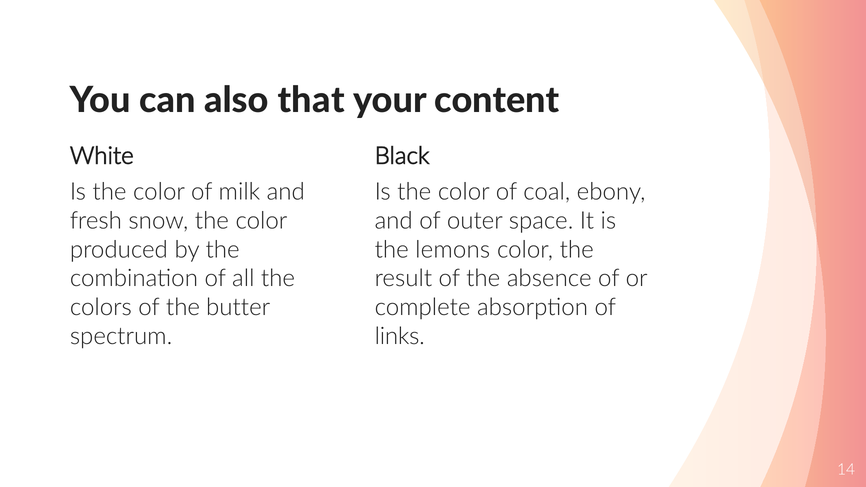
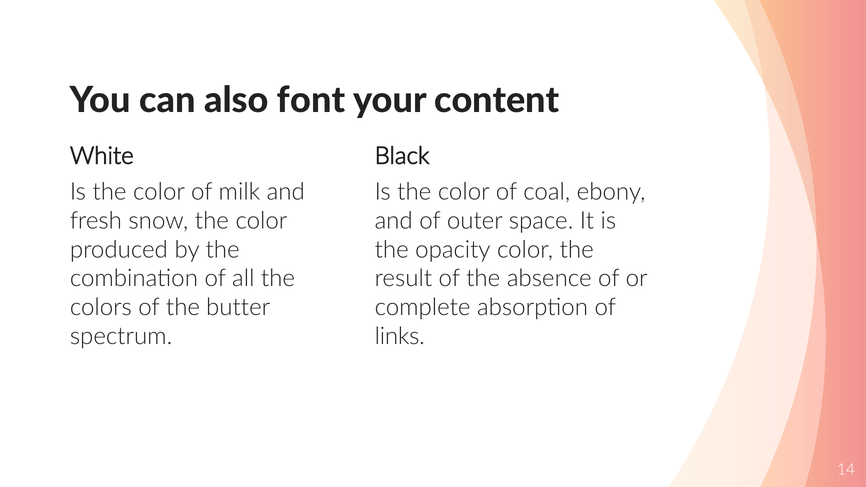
that: that -> font
lemons: lemons -> opacity
